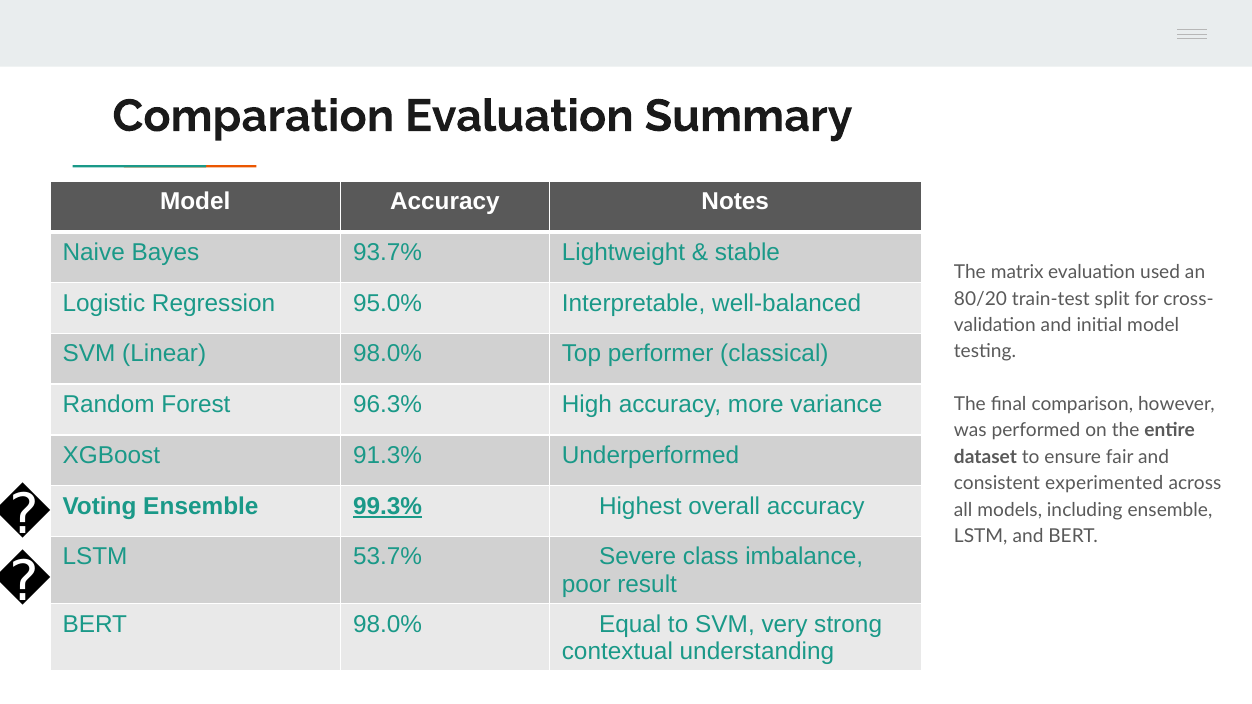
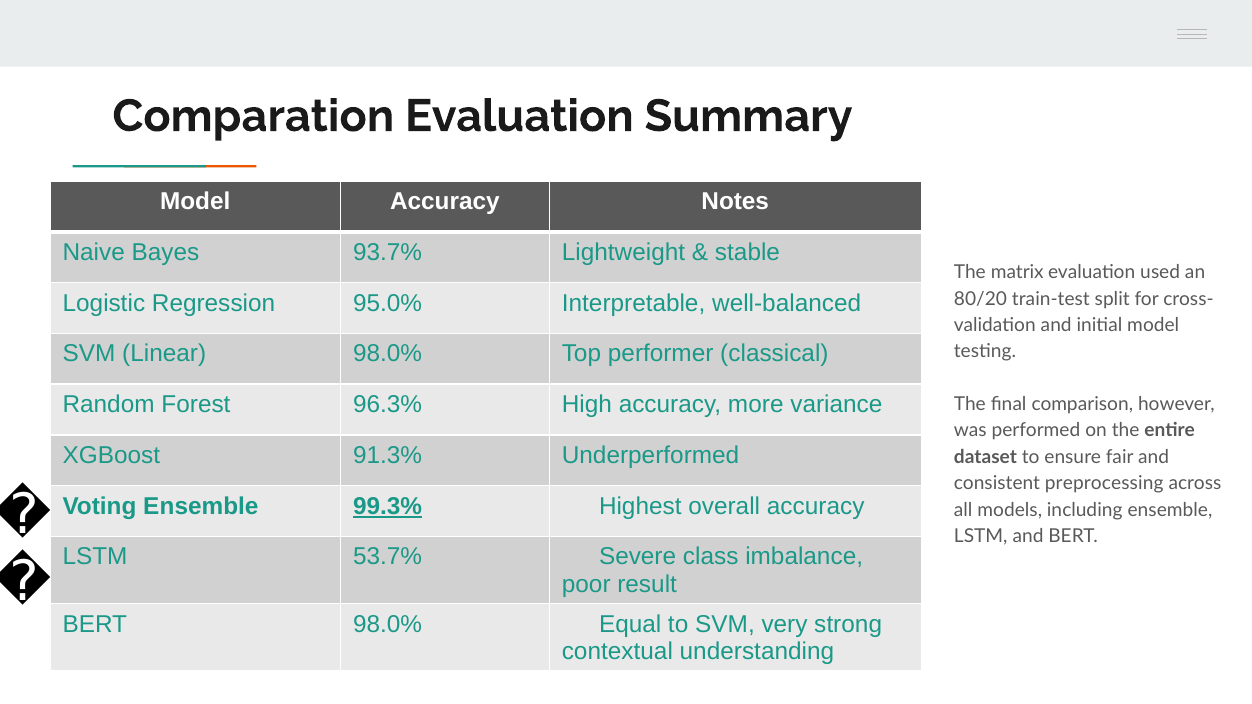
experimented: experimented -> preprocessing
